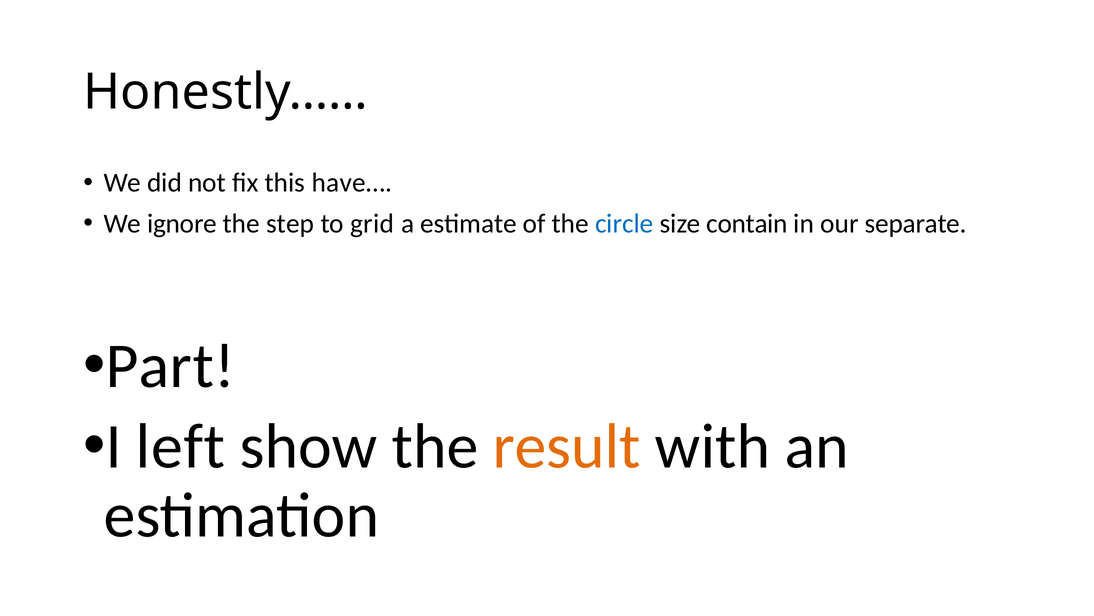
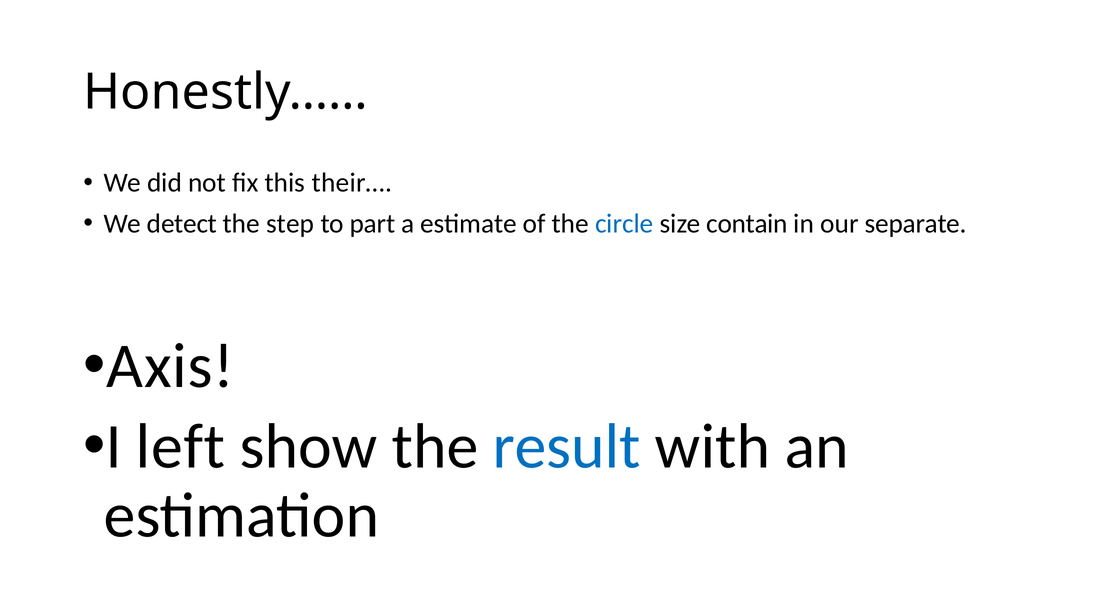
have…: have… -> their…
ignore: ignore -> detect
grid: grid -> part
Part: Part -> Axis
result colour: orange -> blue
